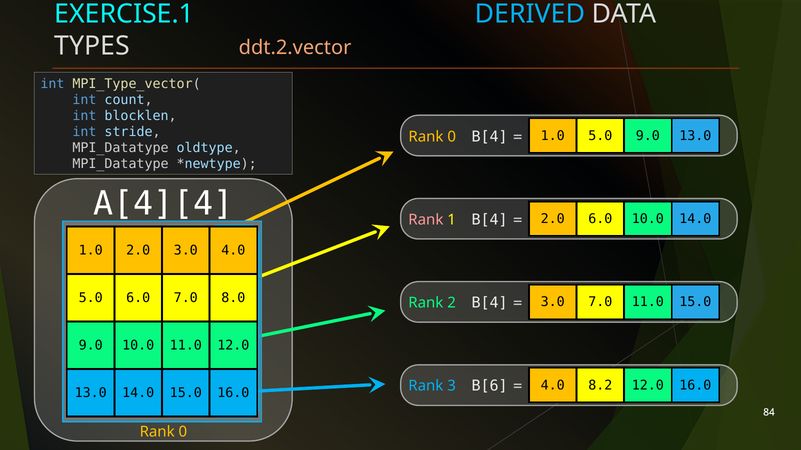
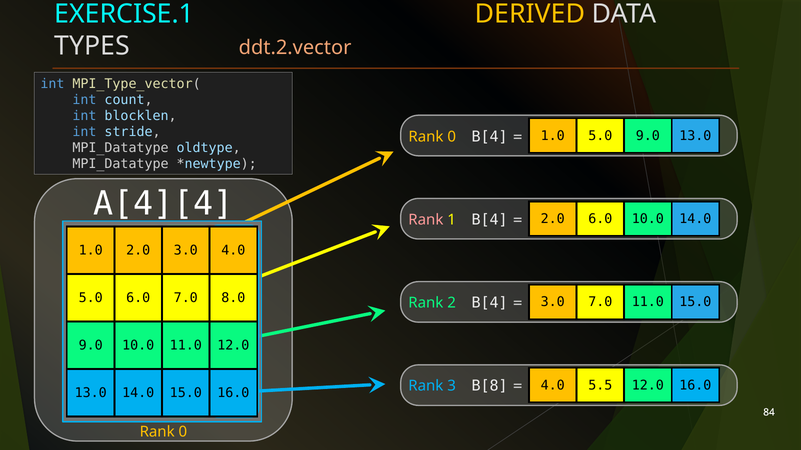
DERIVED colour: light blue -> yellow
8.2: 8.2 -> 5.5
B[6: B[6 -> B[8
